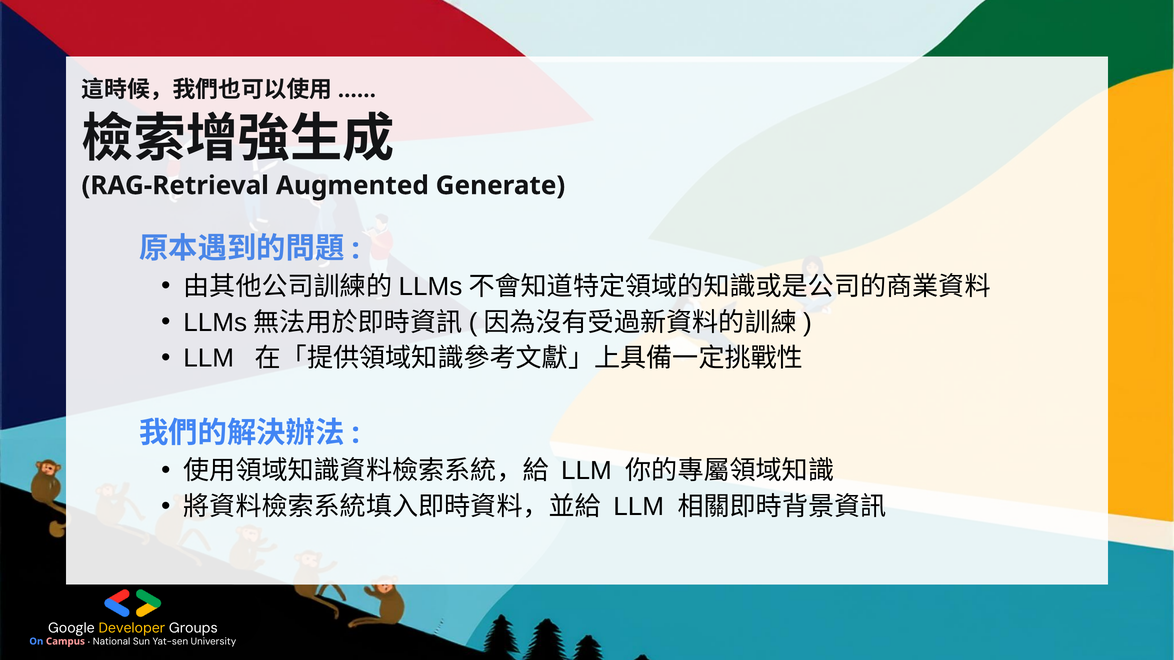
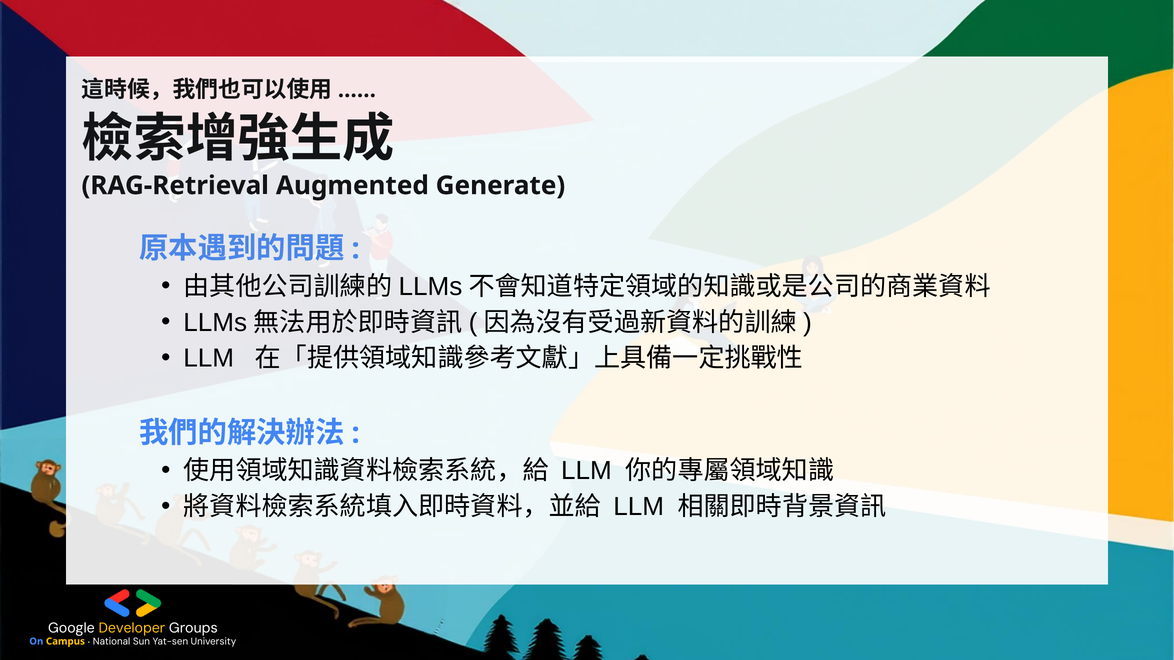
Campus colour: pink -> yellow
